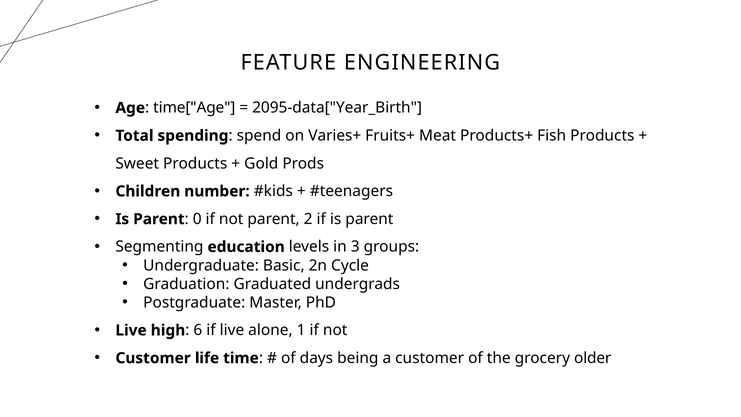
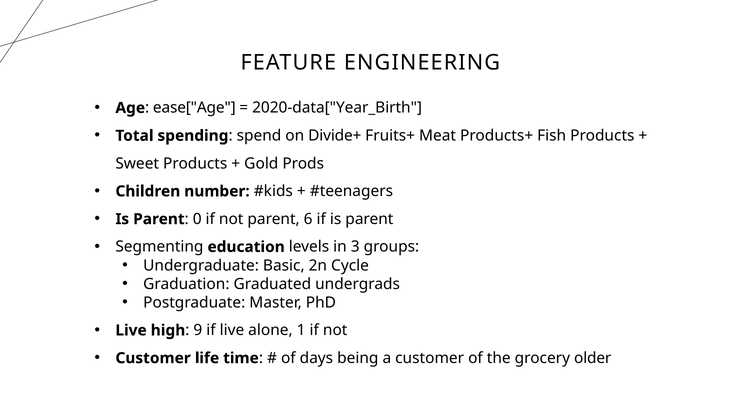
time["Age: time["Age -> ease["Age
2095-data["Year_Birth: 2095-data["Year_Birth -> 2020-data["Year_Birth
Varies+: Varies+ -> Divide+
2: 2 -> 6
6: 6 -> 9
